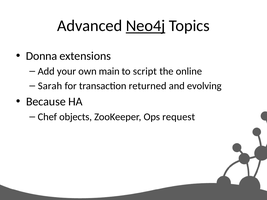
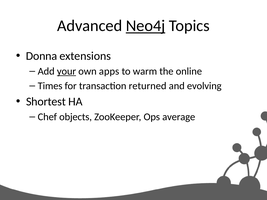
your underline: none -> present
main: main -> apps
script: script -> warm
Sarah: Sarah -> Times
Because: Because -> Shortest
request: request -> average
